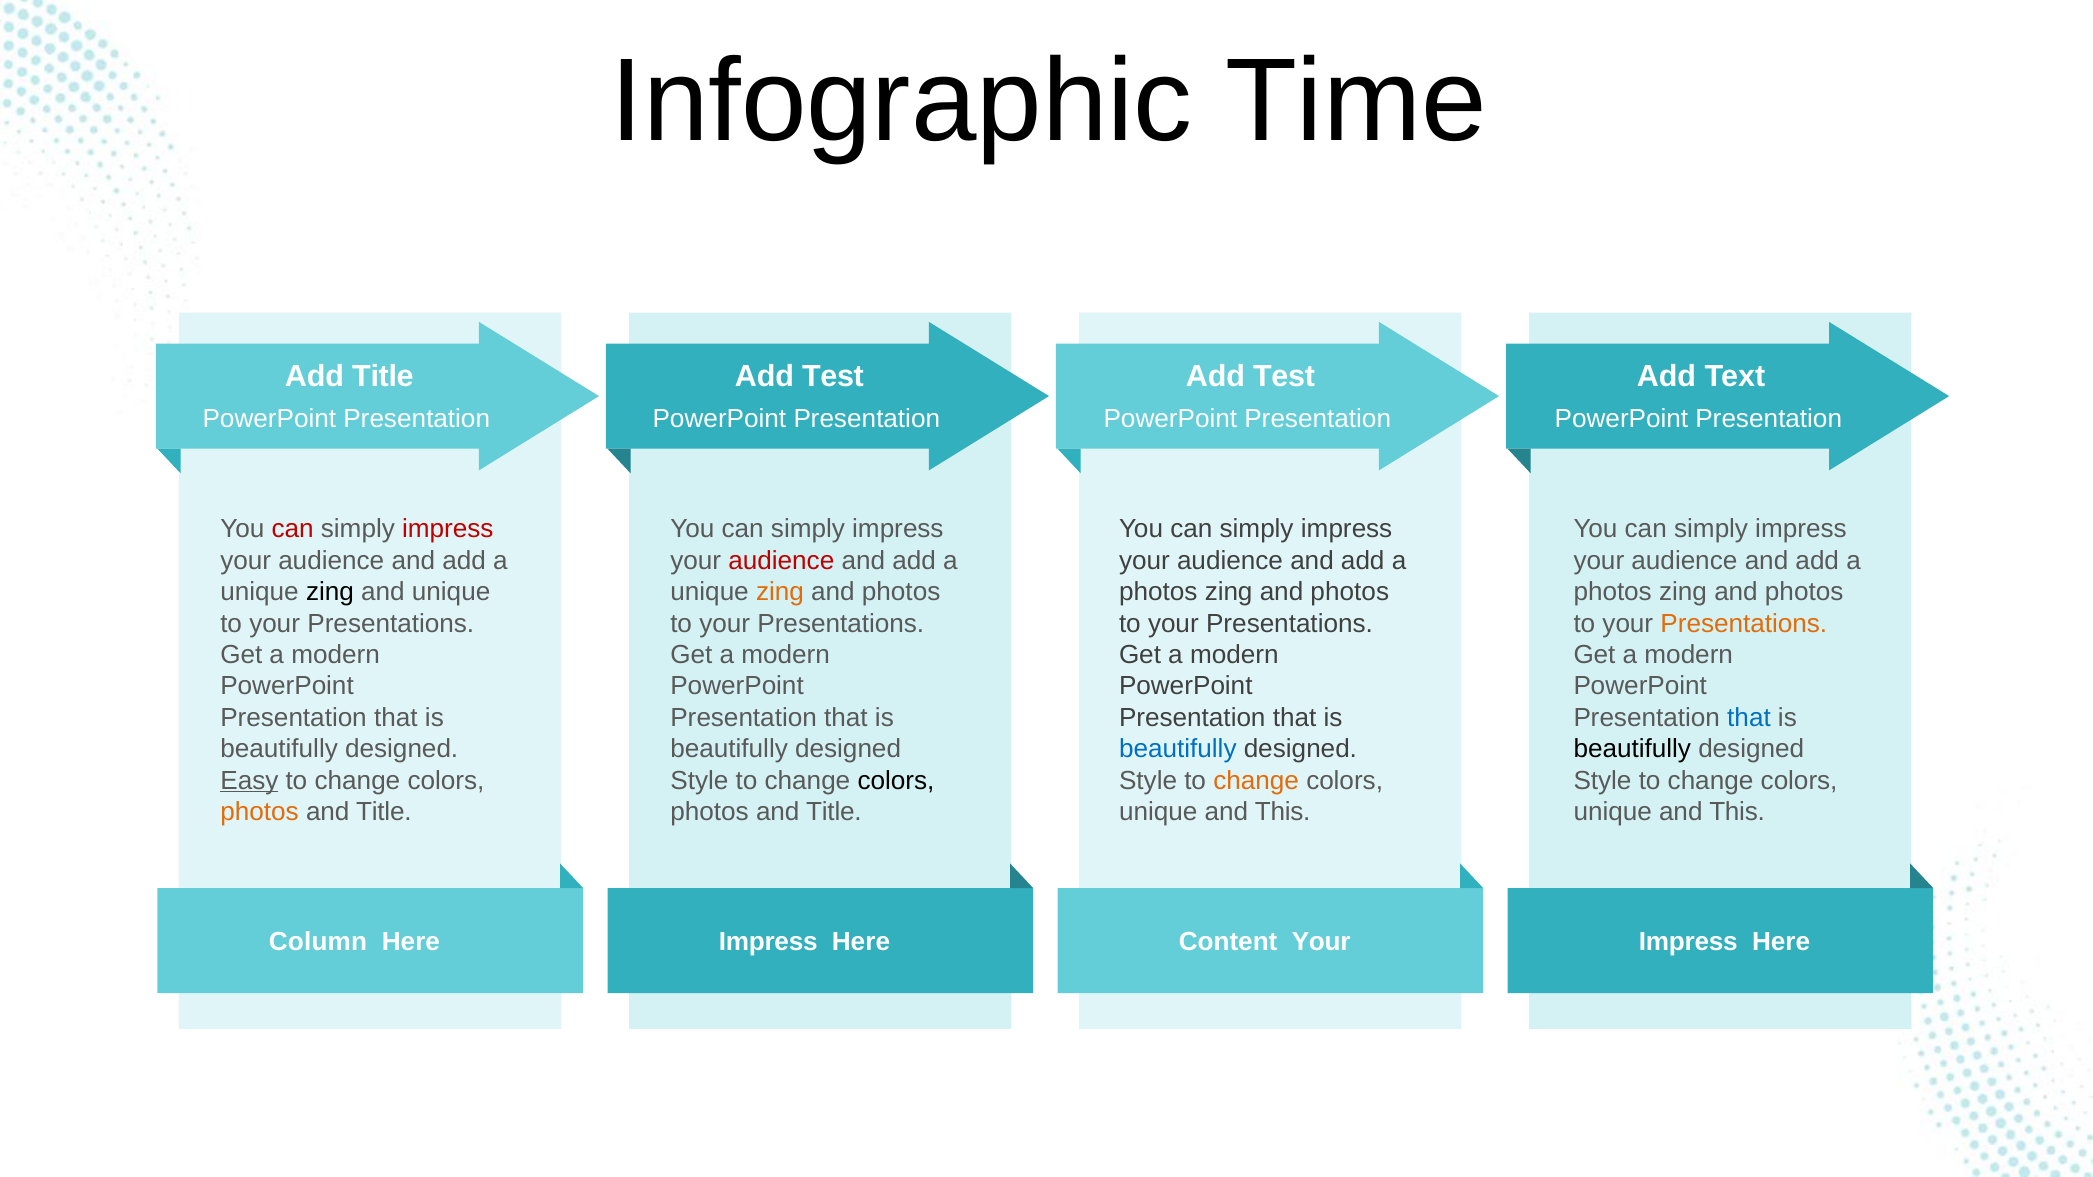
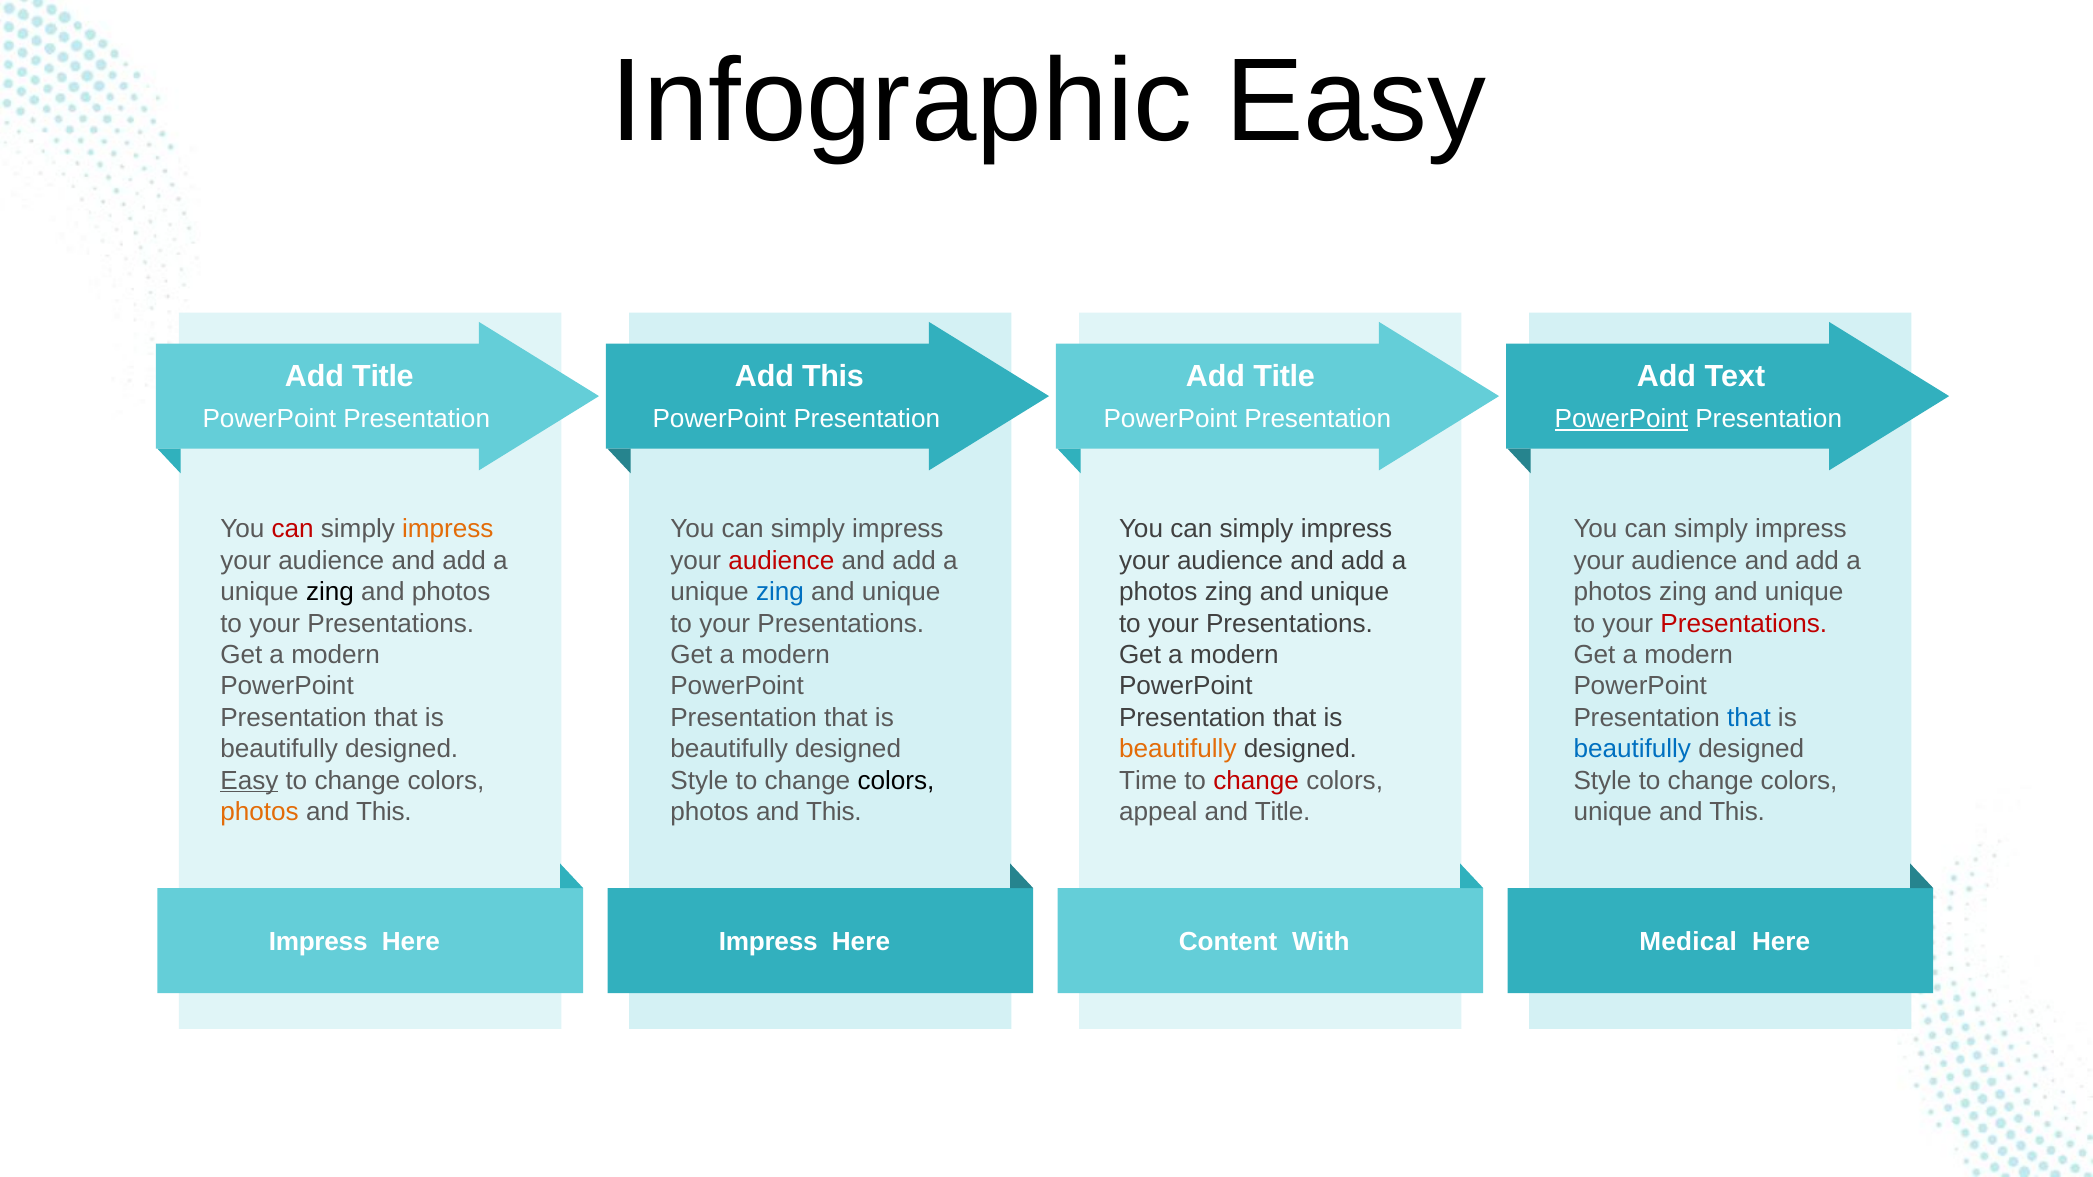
Infographic Time: Time -> Easy
Test at (833, 376): Test -> This
Test at (1284, 376): Test -> Title
PowerPoint at (1621, 419) underline: none -> present
impress at (448, 529) colour: red -> orange
and unique: unique -> photos
zing at (780, 592) colour: orange -> blue
photos at (901, 592): photos -> unique
photos at (1350, 592): photos -> unique
photos at (1804, 592): photos -> unique
Presentations at (1744, 624) colour: orange -> red
beautifully at (1178, 749) colour: blue -> orange
beautifully at (1632, 749) colour: black -> blue
Style at (1148, 781): Style -> Time
change at (1256, 781) colour: orange -> red
Title at (384, 812): Title -> This
Title at (834, 812): Title -> This
unique at (1158, 812): unique -> appeal
This at (1283, 812): This -> Title
Column at (318, 942): Column -> Impress
Content Your: Your -> With
Impress at (1688, 942): Impress -> Medical
